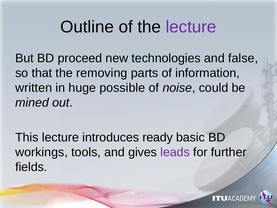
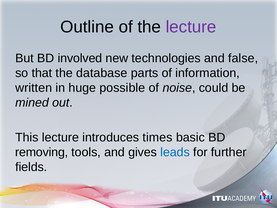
proceed: proceed -> involved
removing: removing -> database
ready: ready -> times
workings: workings -> removing
leads colour: purple -> blue
